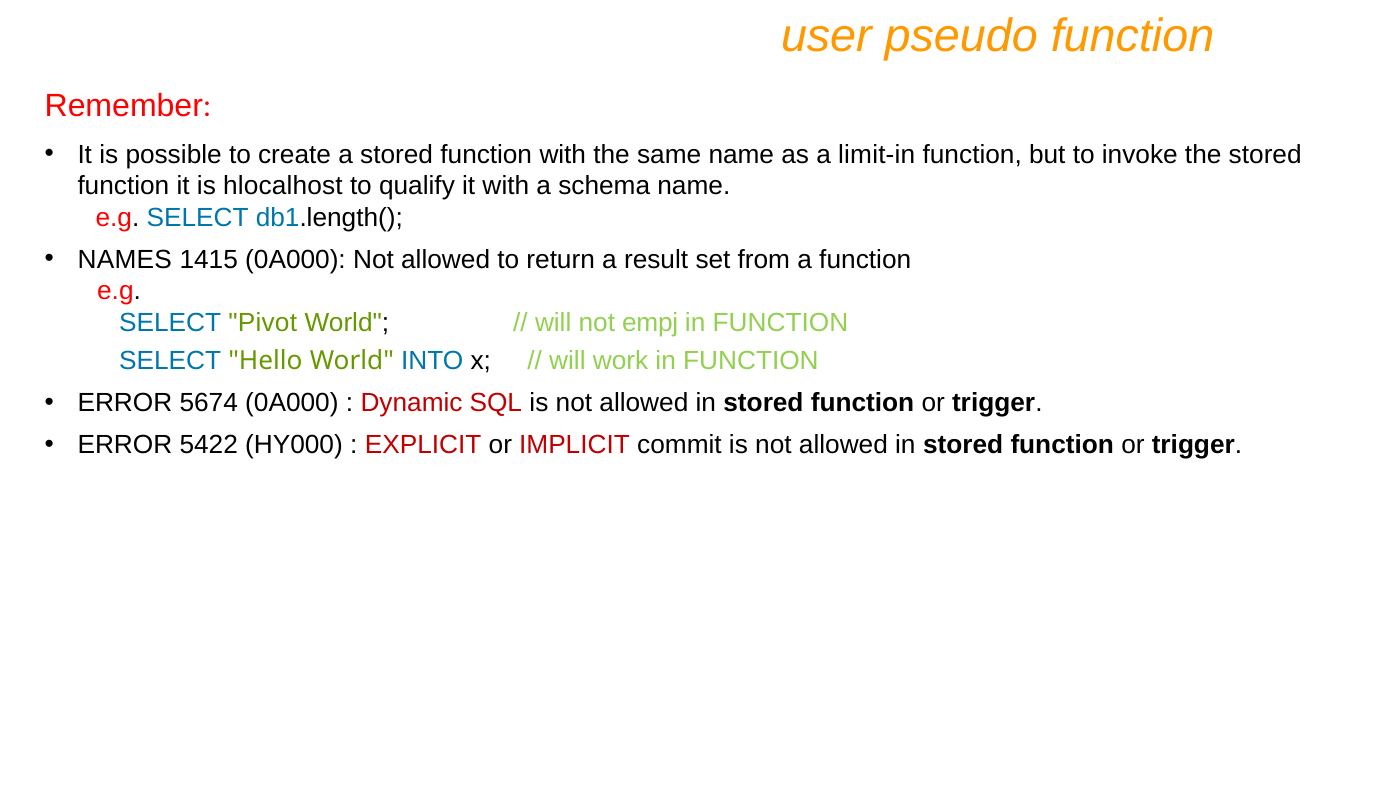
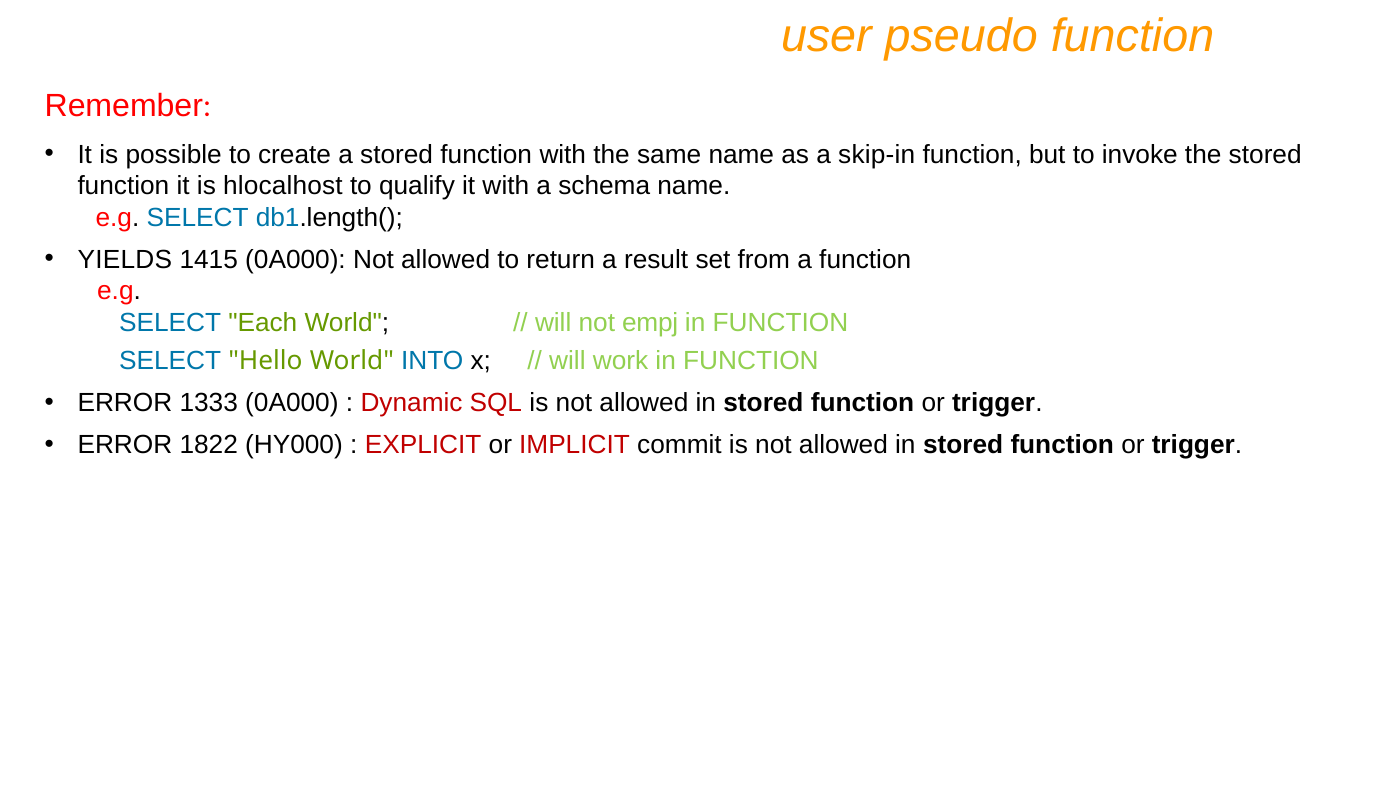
limit-in: limit-in -> skip-in
NAMES: NAMES -> YIELDS
Pivot: Pivot -> Each
5674: 5674 -> 1333
5422: 5422 -> 1822
